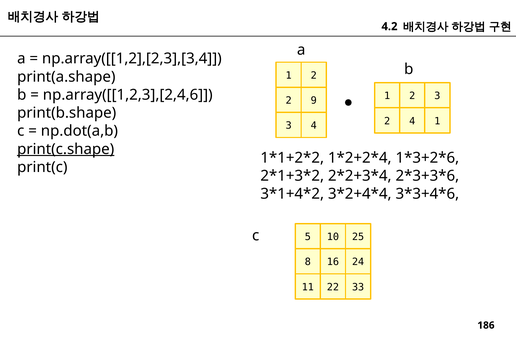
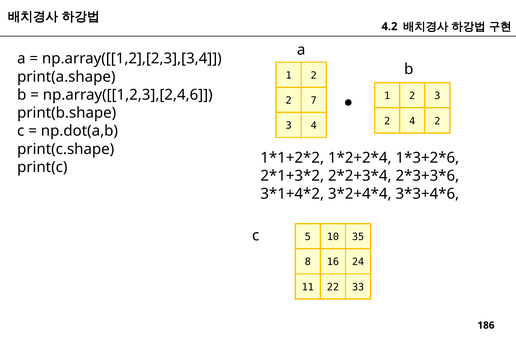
9: 9 -> 7
4 1: 1 -> 2
print(c.shape underline: present -> none
25: 25 -> 35
